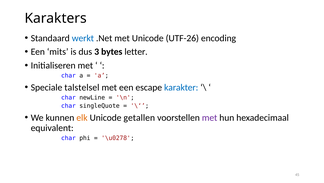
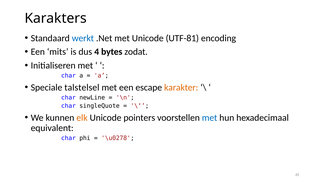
UTF-26: UTF-26 -> UTF-81
3: 3 -> 4
letter: letter -> zodat
karakter colour: blue -> orange
getallen: getallen -> pointers
met at (210, 117) colour: purple -> blue
